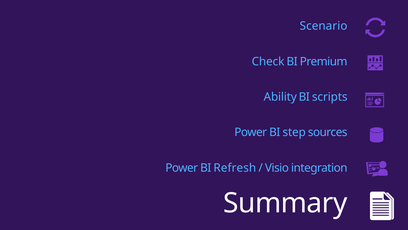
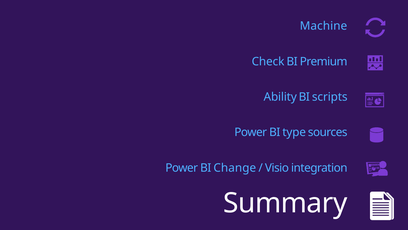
Scenario: Scenario -> Machine
step: step -> type
Refresh: Refresh -> Change
